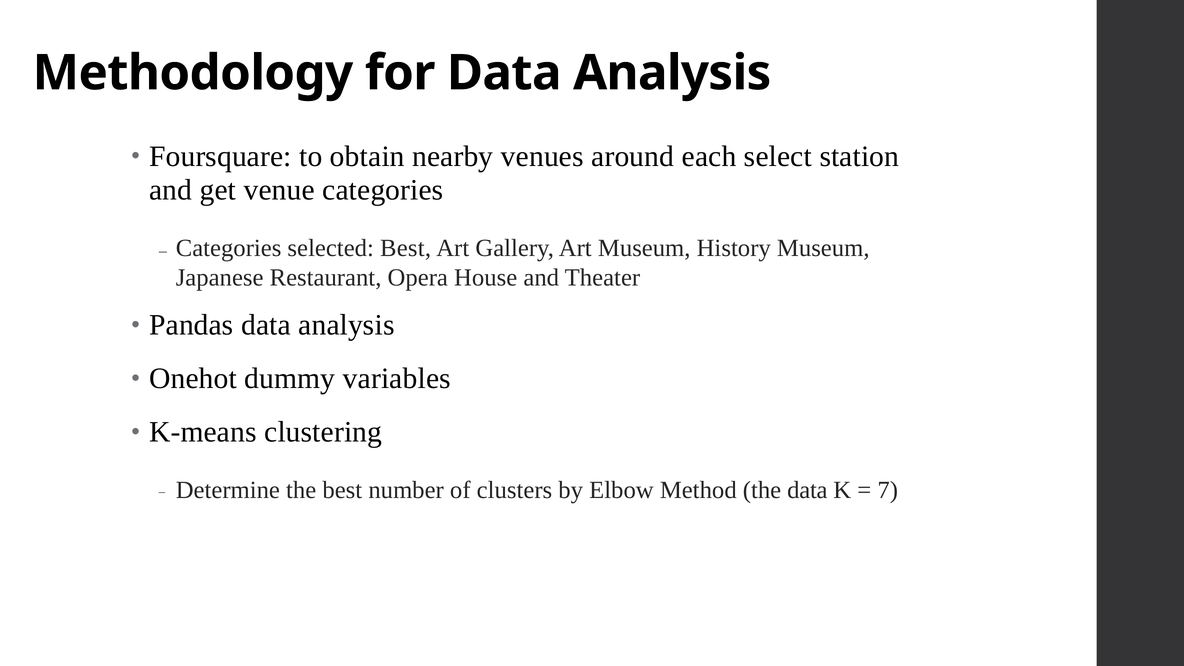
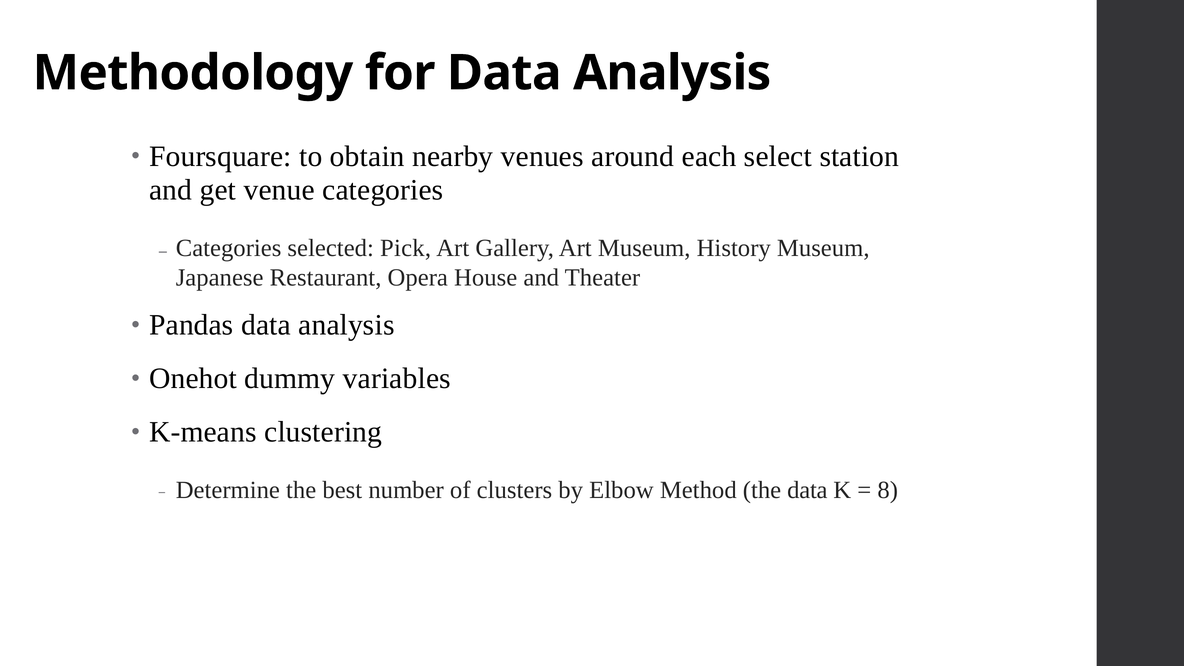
selected Best: Best -> Pick
7: 7 -> 8
